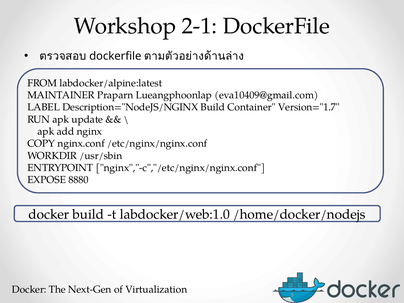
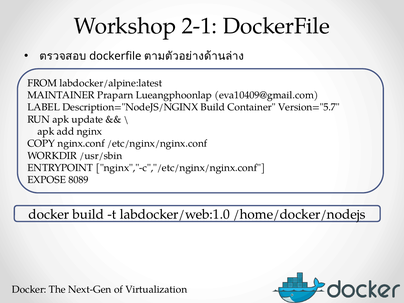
Version="1.7: Version="1.7 -> Version="5.7
8880: 8880 -> 8089
